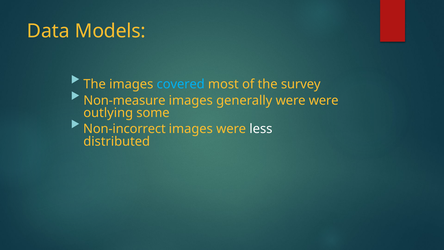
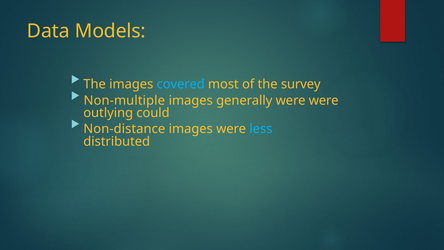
Non-measure: Non-measure -> Non-multiple
some: some -> could
Non-incorrect: Non-incorrect -> Non-distance
less colour: white -> light blue
